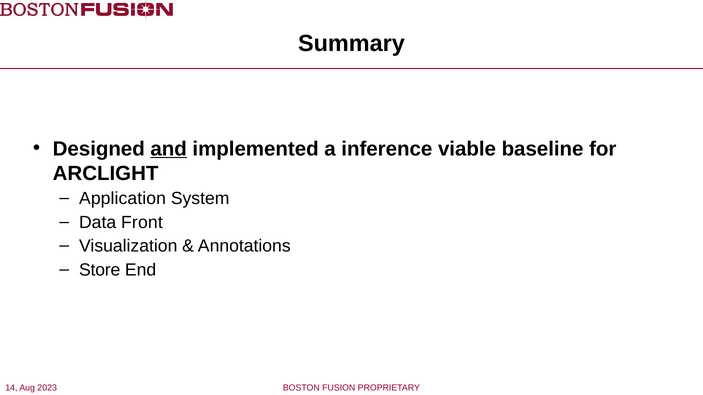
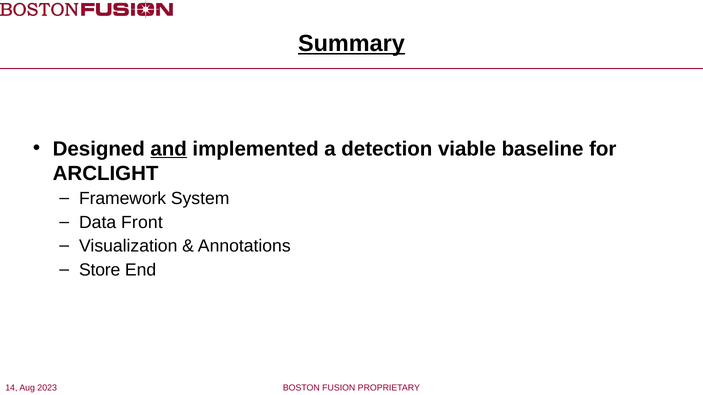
Summary underline: none -> present
inference: inference -> detection
Application: Application -> Framework
